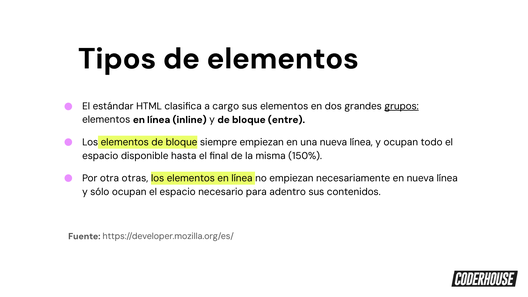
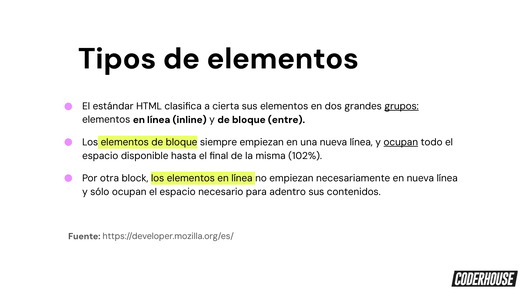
cargo: cargo -> cierta
ocupan at (401, 142) underline: none -> present
150%: 150% -> 102%
otras: otras -> block
